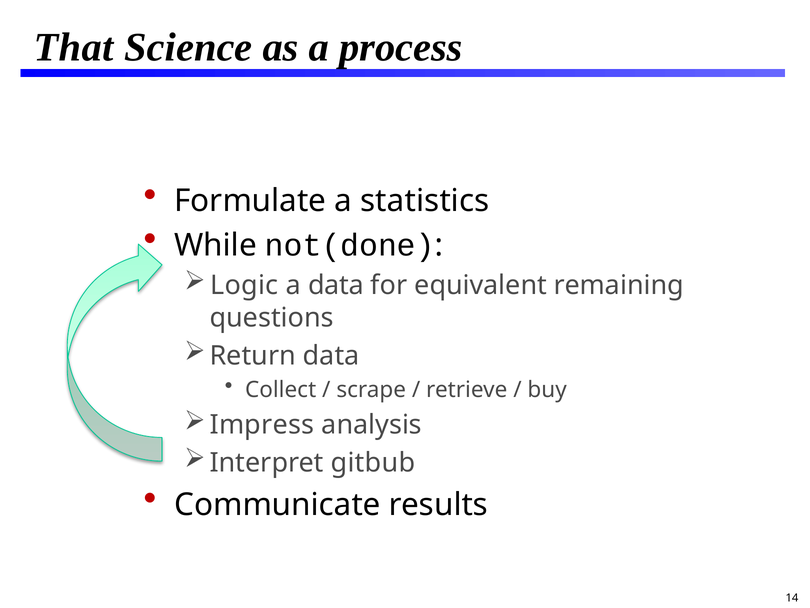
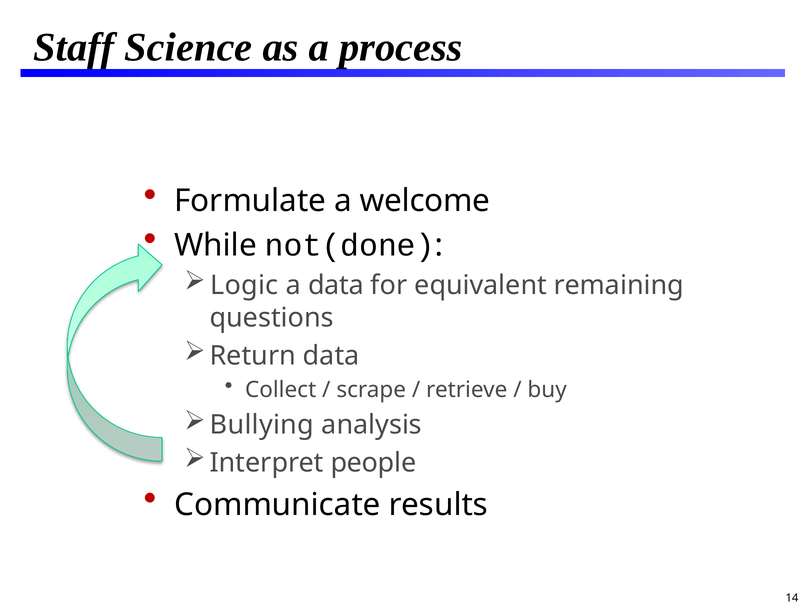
That: That -> Staff
statistics: statistics -> welcome
Impress: Impress -> Bullying
gitbub: gitbub -> people
